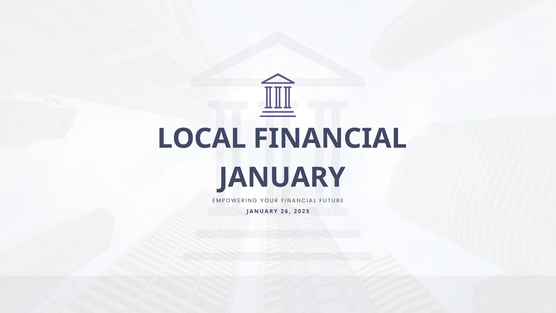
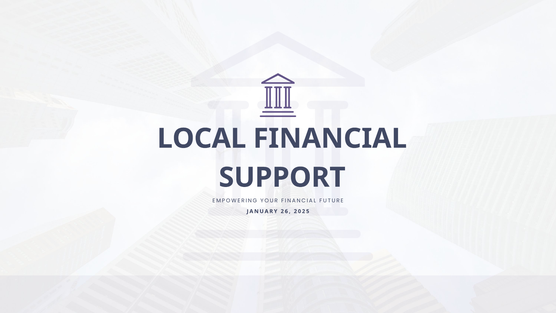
JANUARY at (282, 177): JANUARY -> SUPPORT
